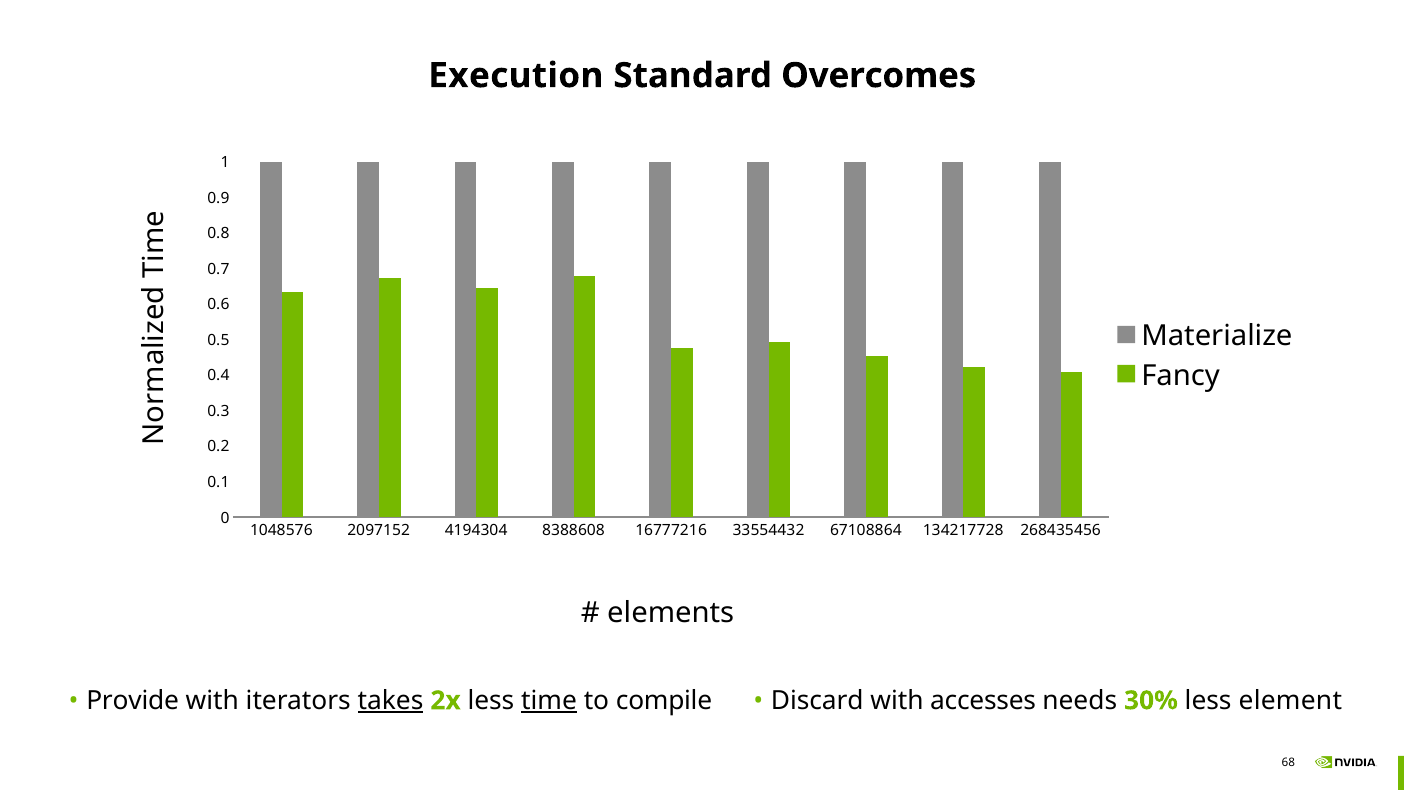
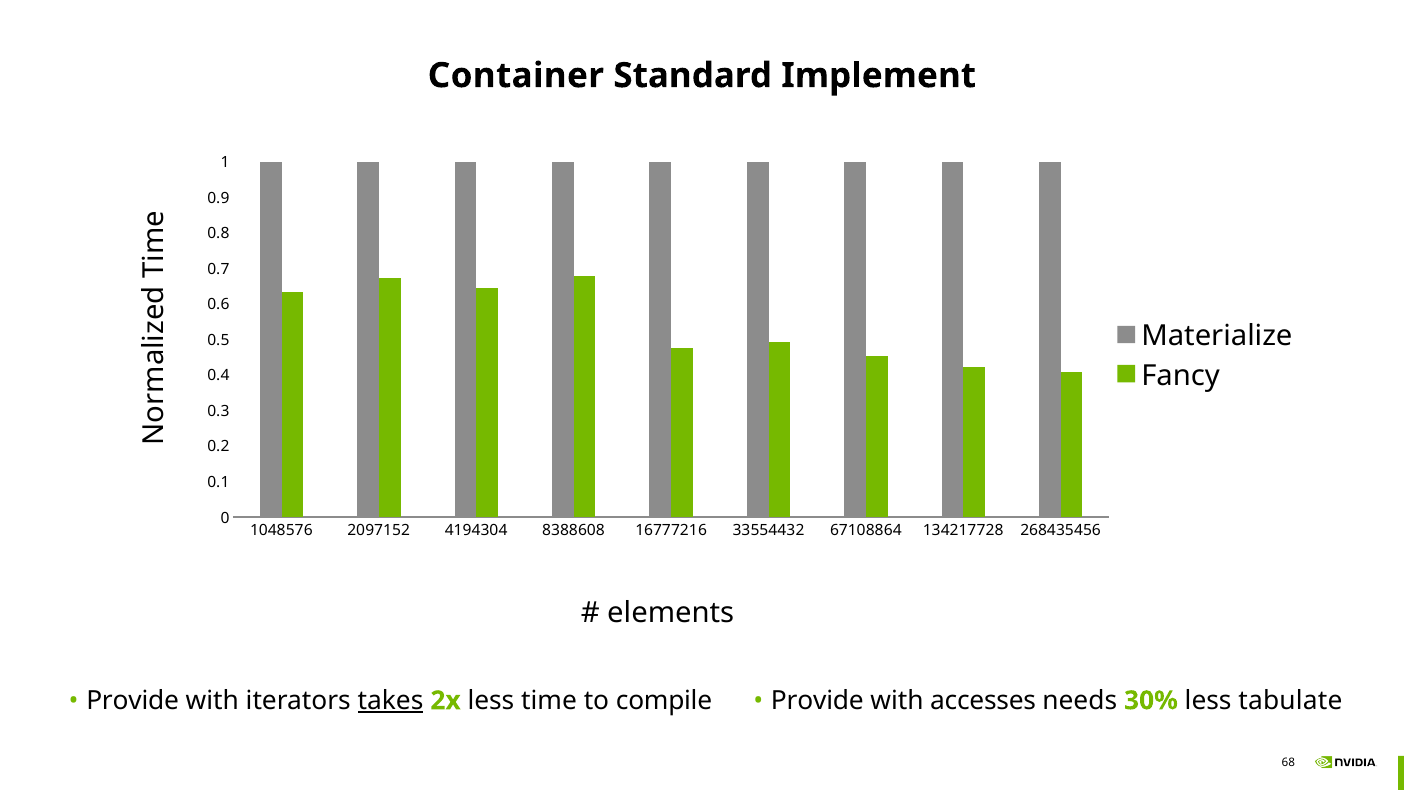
Execution: Execution -> Container
Overcomes: Overcomes -> Implement
time underline: present -> none
Discard at (817, 700): Discard -> Provide
element: element -> tabulate
